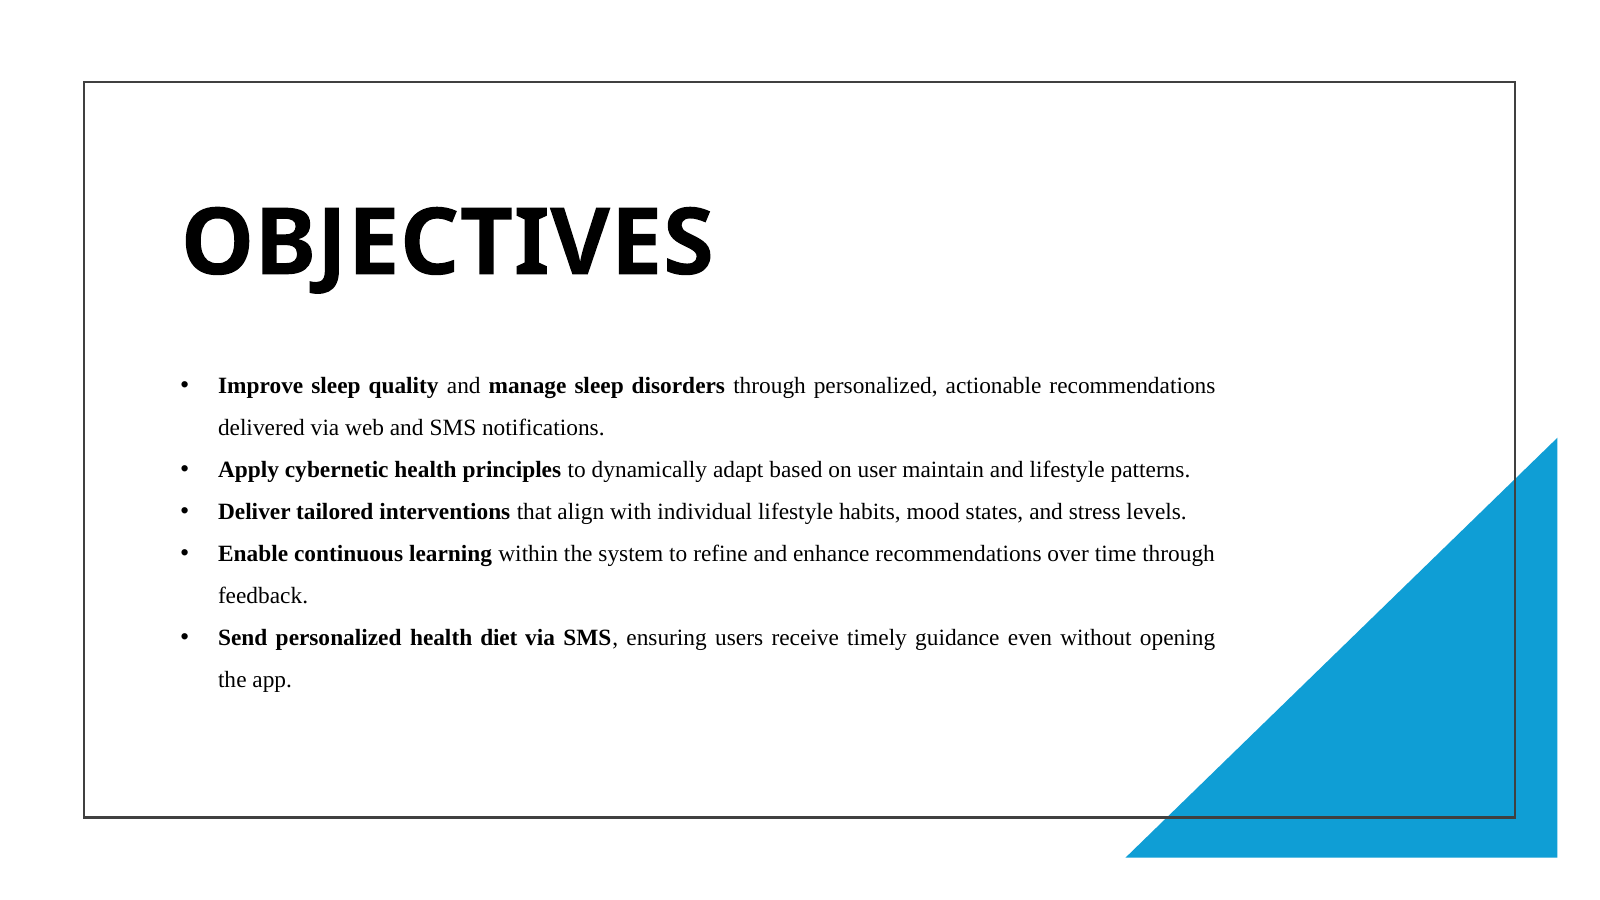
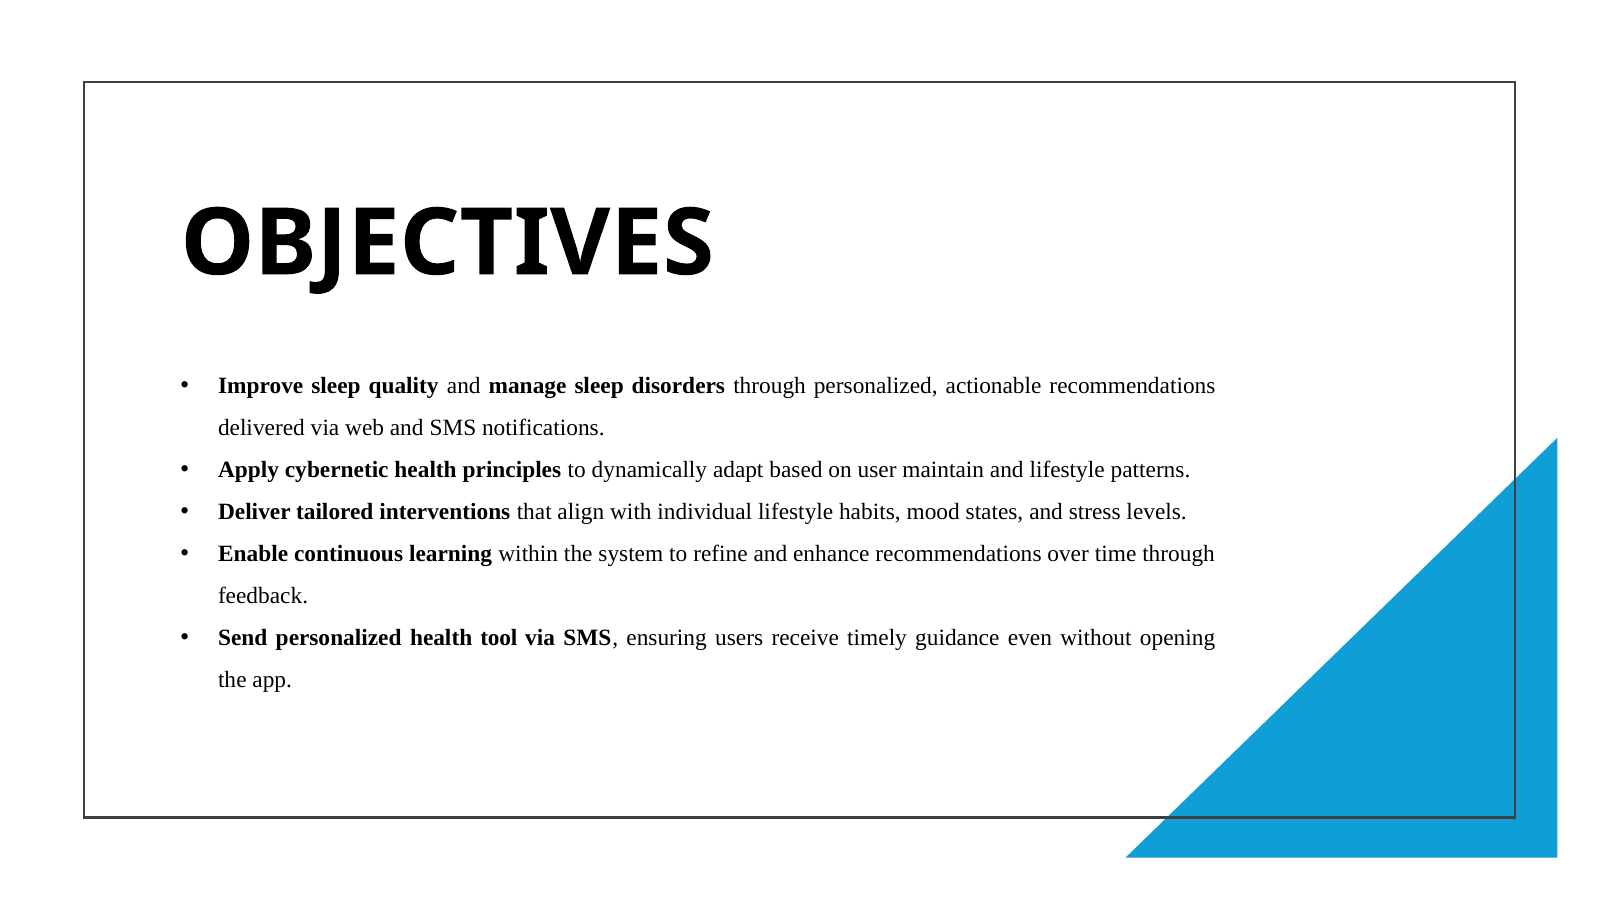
diet: diet -> tool
